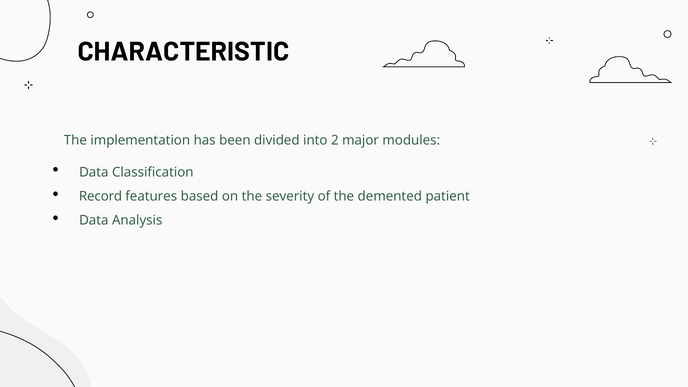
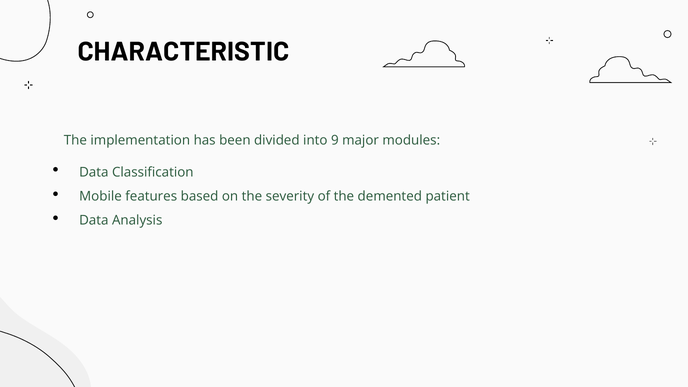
2: 2 -> 9
Record: Record -> Mobile
